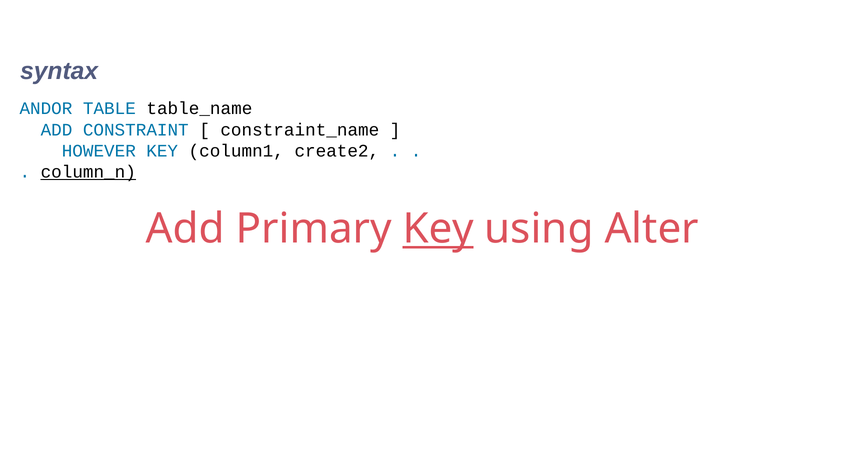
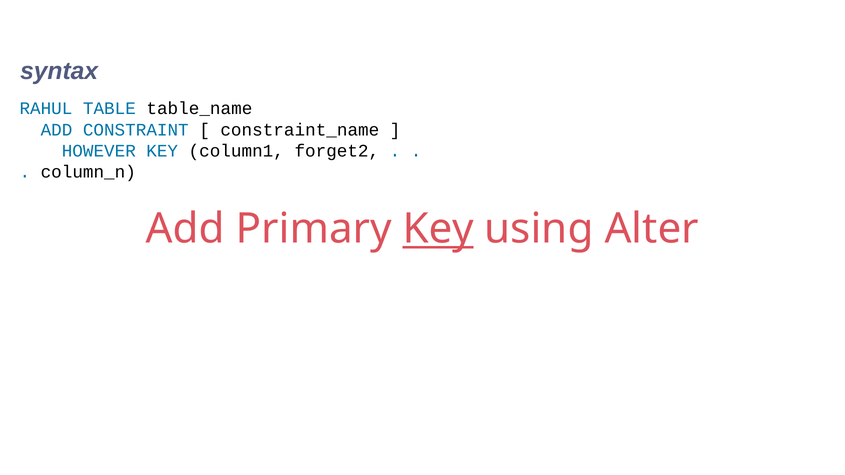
ANDOR: ANDOR -> RAHUL
create2: create2 -> forget2
column_n underline: present -> none
